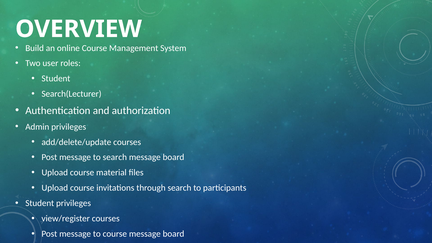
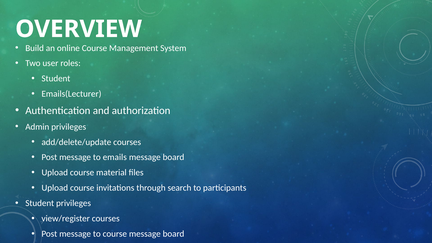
Search(Lecturer: Search(Lecturer -> Emails(Lecturer
to search: search -> emails
